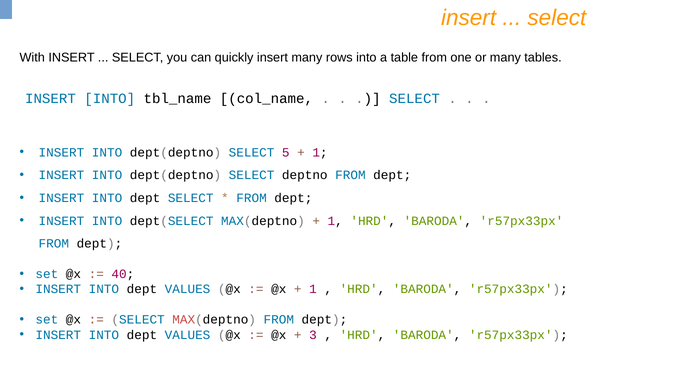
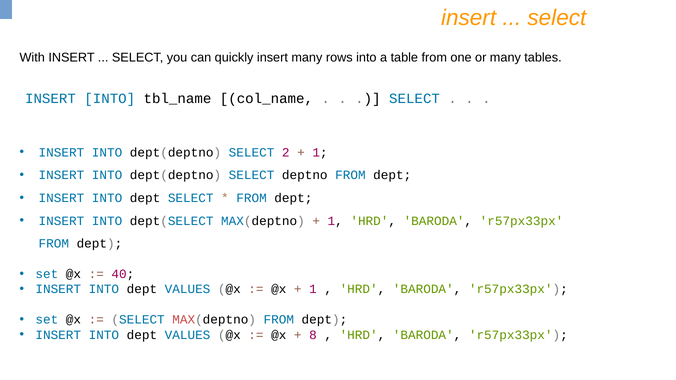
5: 5 -> 2
3: 3 -> 8
